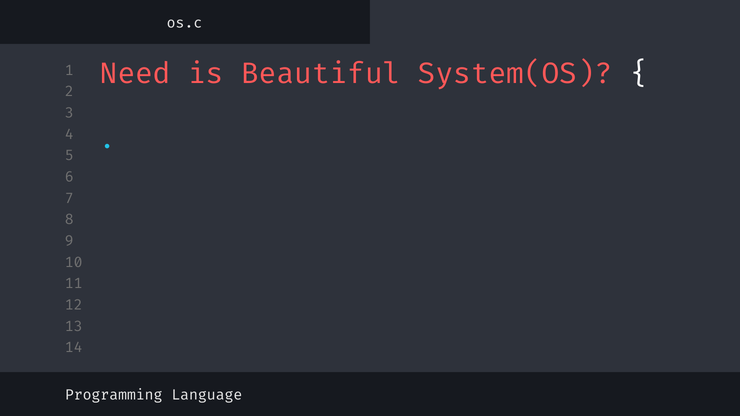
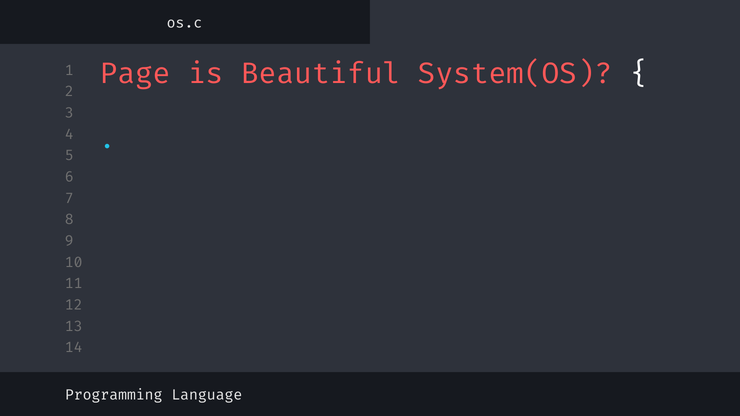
Need: Need -> Page
